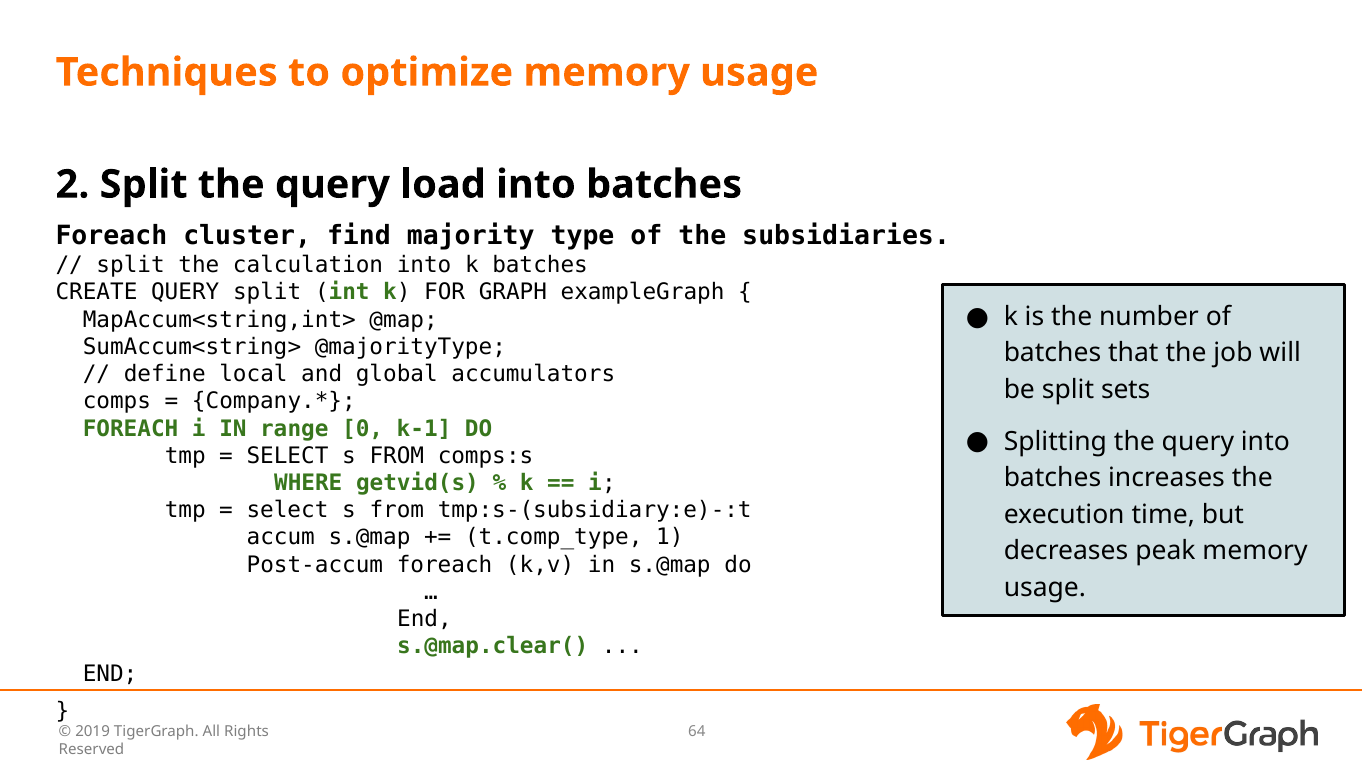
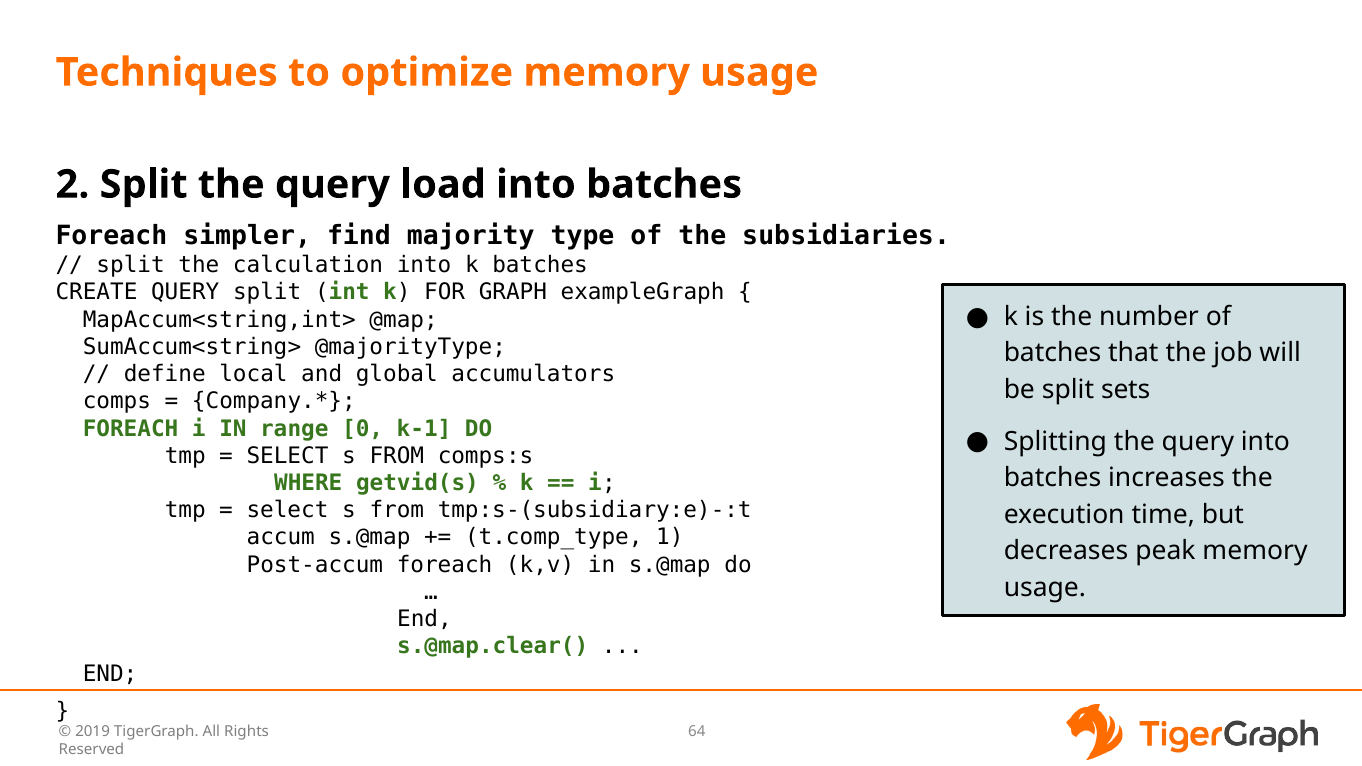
cluster: cluster -> simpler
